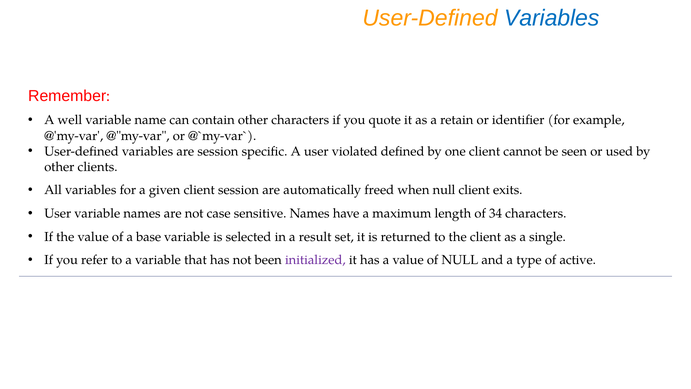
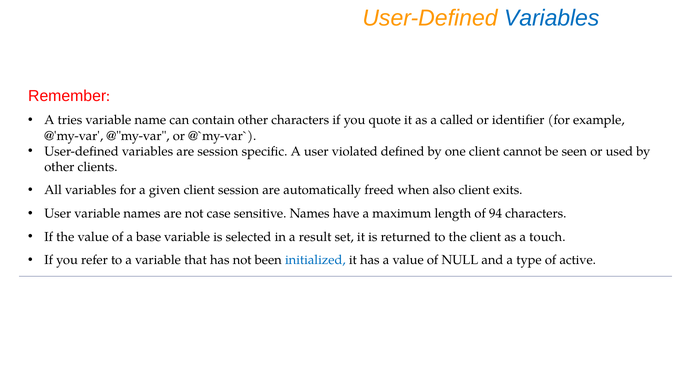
well: well -> tries
retain: retain -> called
when null: null -> also
34: 34 -> 94
single: single -> touch
initialized colour: purple -> blue
